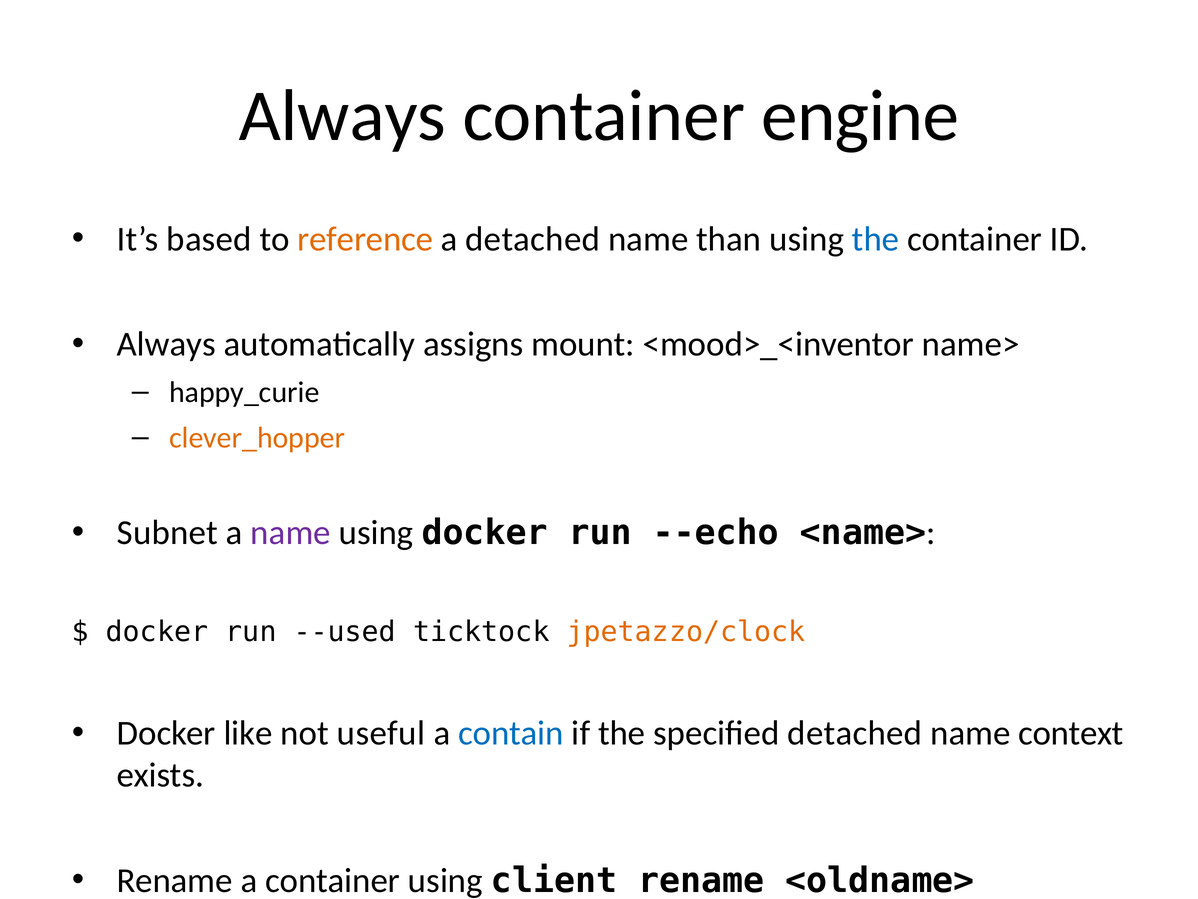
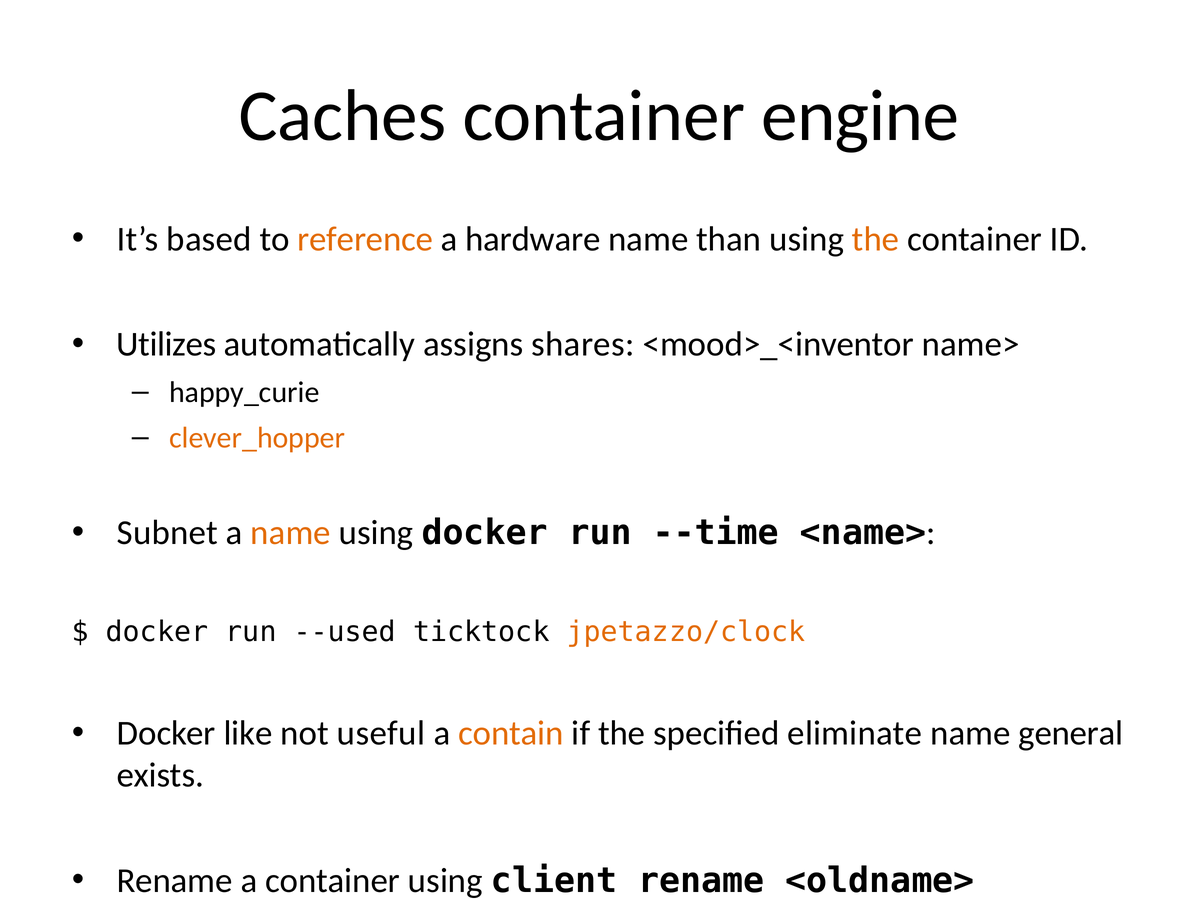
Always at (342, 116): Always -> Caches
a detached: detached -> hardware
the at (876, 239) colour: blue -> orange
Always at (166, 344): Always -> Utilizes
mount: mount -> shares
name at (291, 533) colour: purple -> orange
--echo: --echo -> --time
contain colour: blue -> orange
specified detached: detached -> eliminate
context: context -> general
